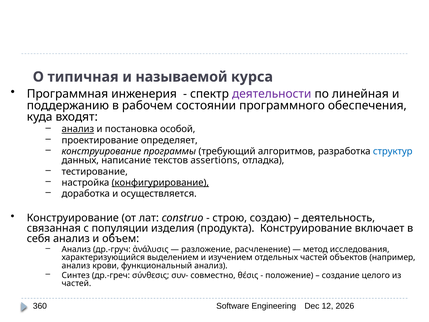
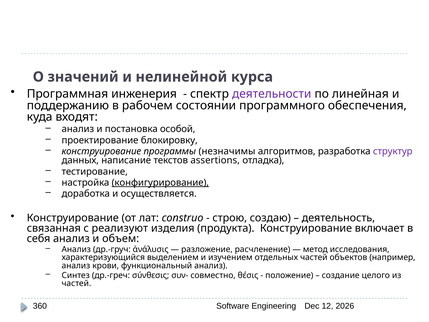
типичная: типичная -> значений
называемой: называемой -> нелинейной
анализ at (78, 129) underline: present -> none
определяет: определяет -> блокировку
требующий: требующий -> незначимы
структур colour: blue -> purple
популяции: популяции -> реализуют
